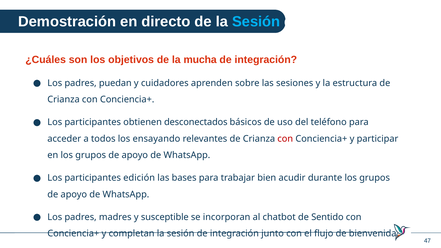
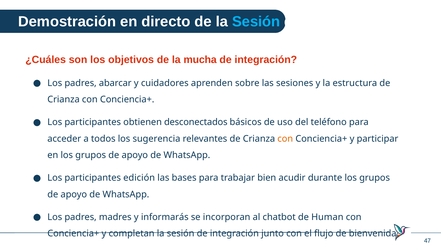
puedan: puedan -> abarcar
ensayando: ensayando -> sugerencia
con at (285, 139) colour: red -> orange
susceptible: susceptible -> informarás
Sentido: Sentido -> Human
